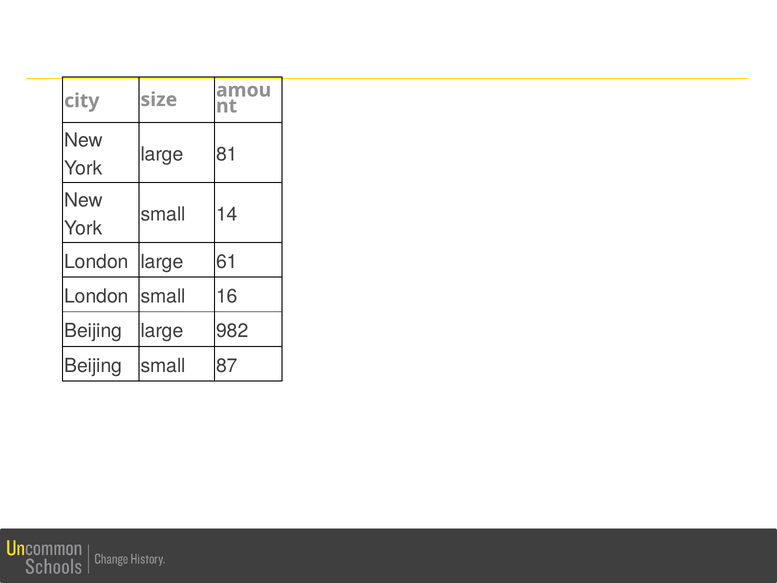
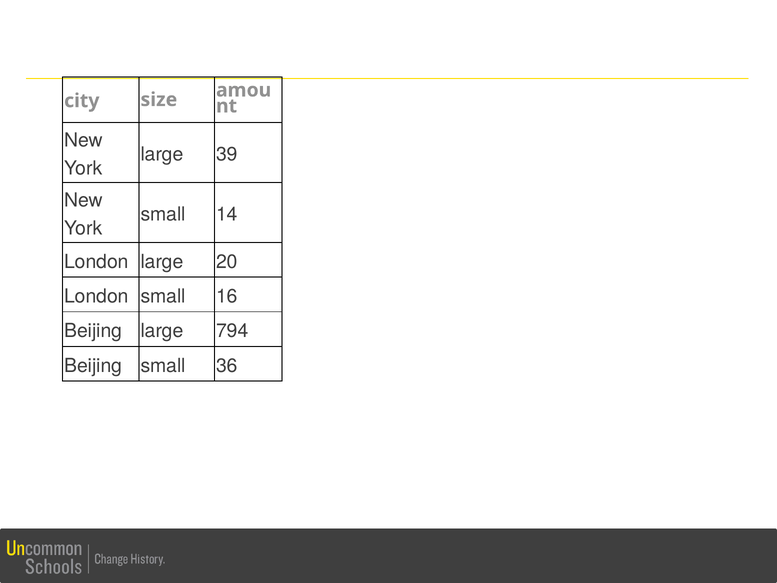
81: 81 -> 39
61: 61 -> 20
982: 982 -> 794
87: 87 -> 36
